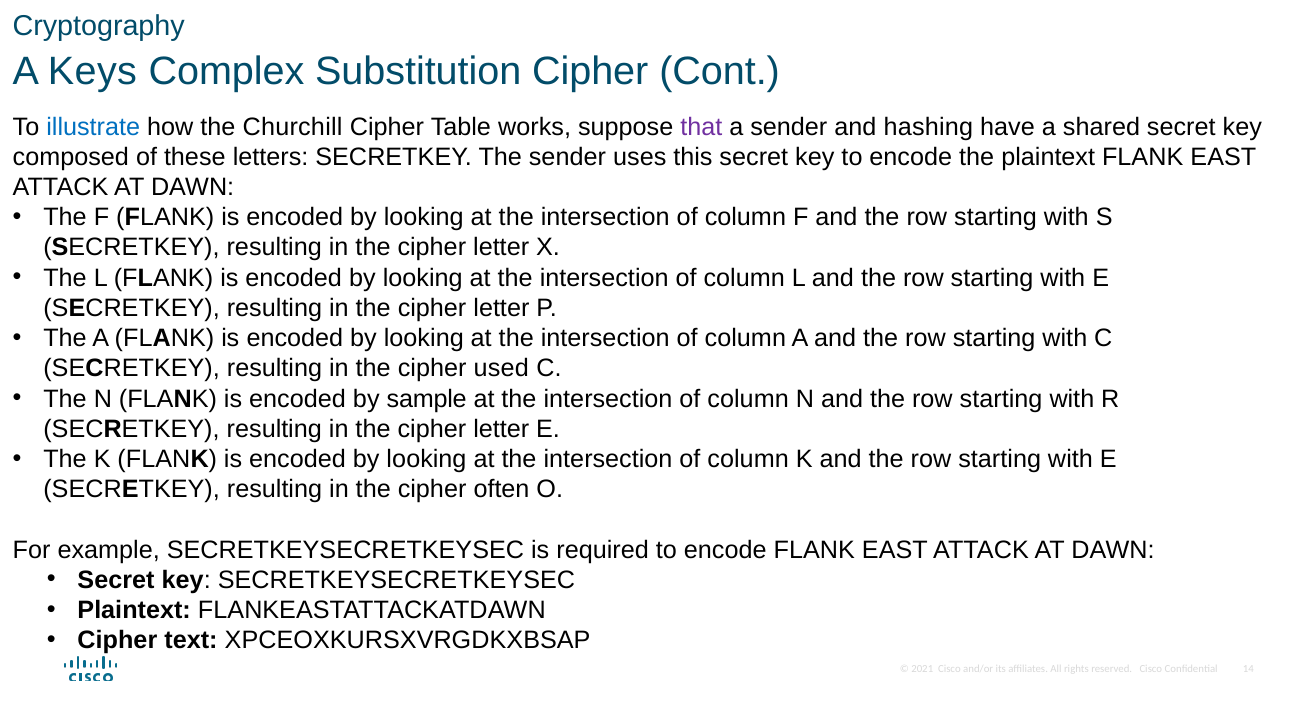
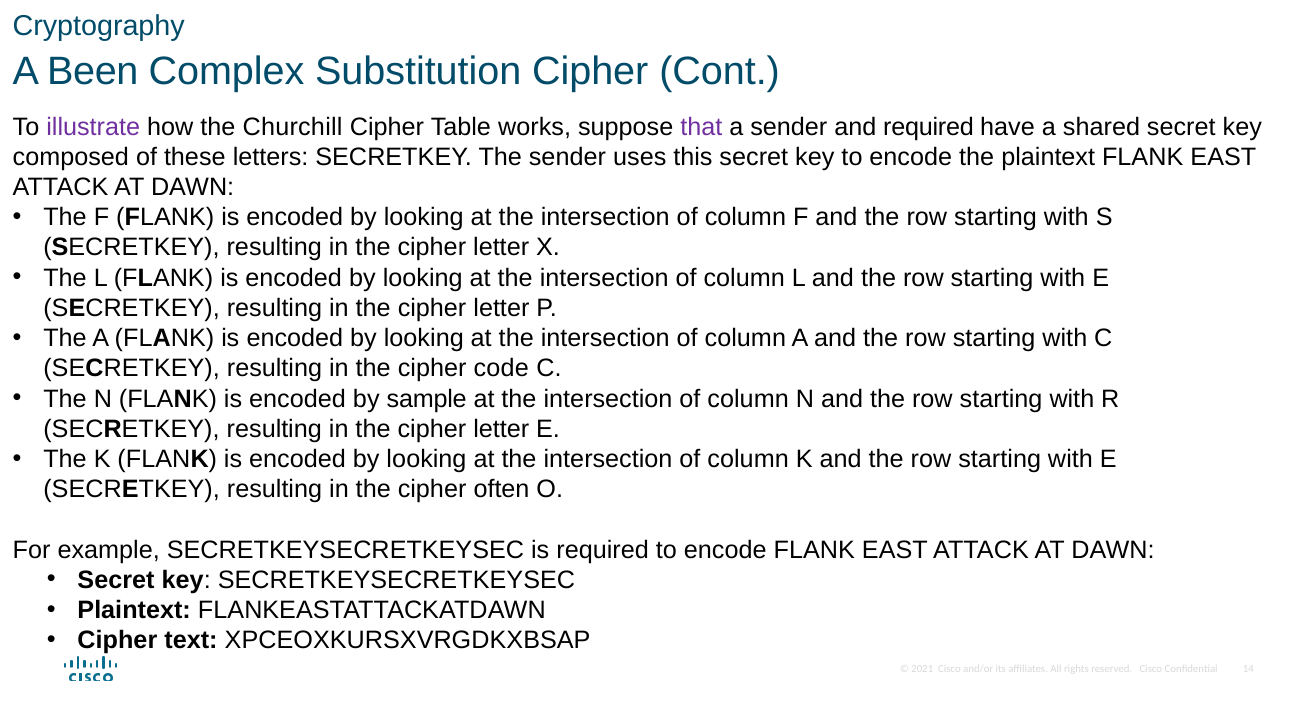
Keys: Keys -> Been
illustrate colour: blue -> purple
and hashing: hashing -> required
used: used -> code
